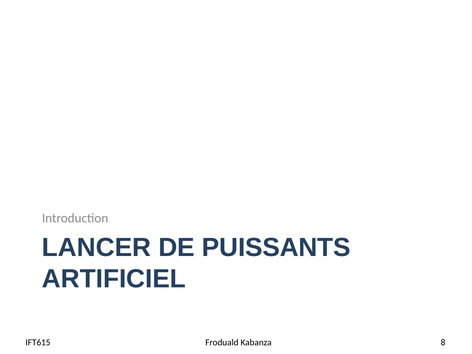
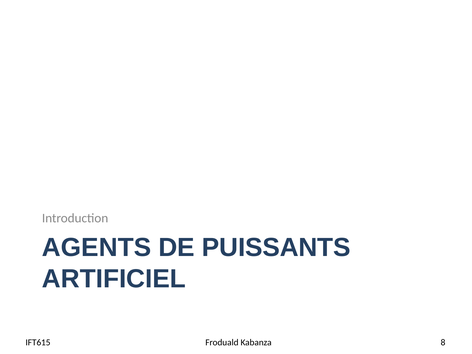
LANCER: LANCER -> AGENTS
